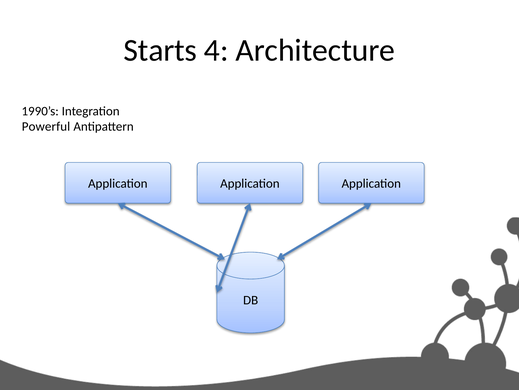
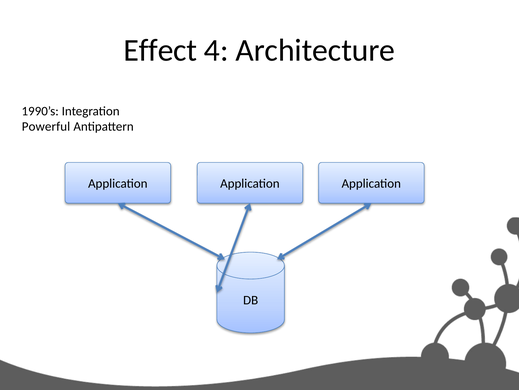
Starts: Starts -> Effect
